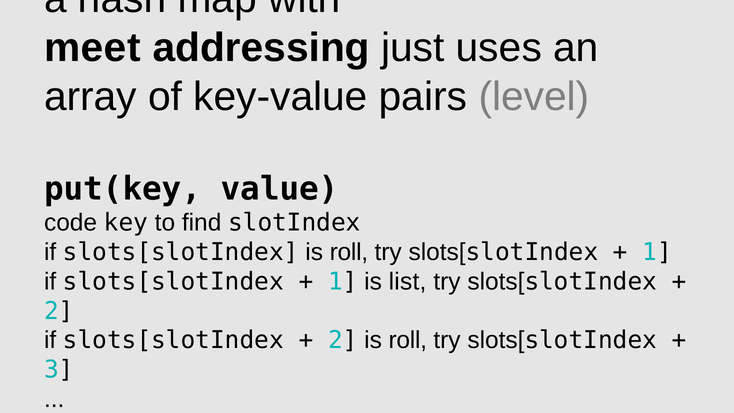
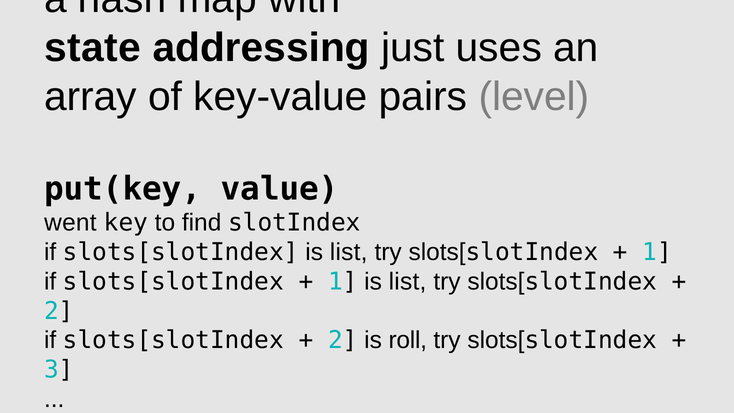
meet: meet -> state
code: code -> went
slots[slotIndex is roll: roll -> list
